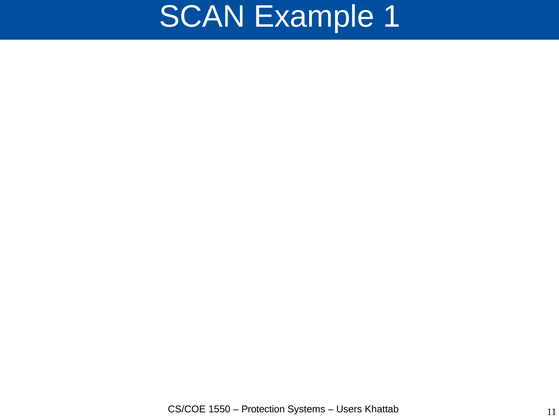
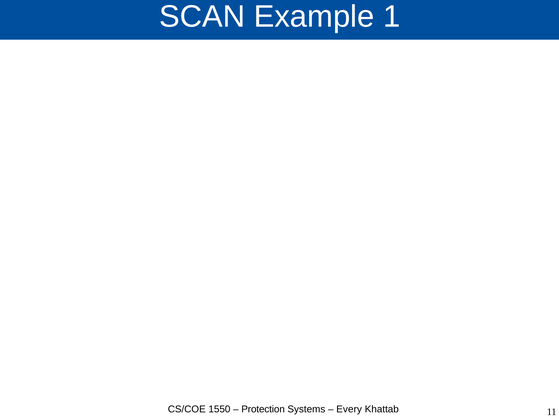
Users: Users -> Every
